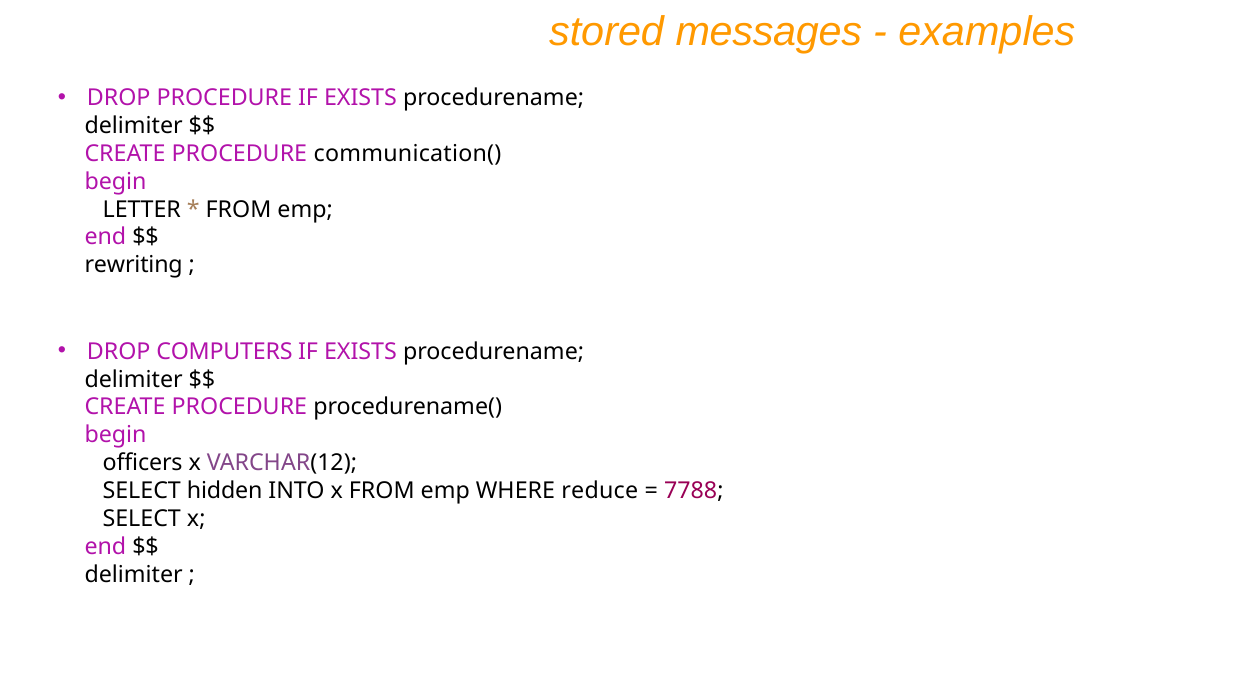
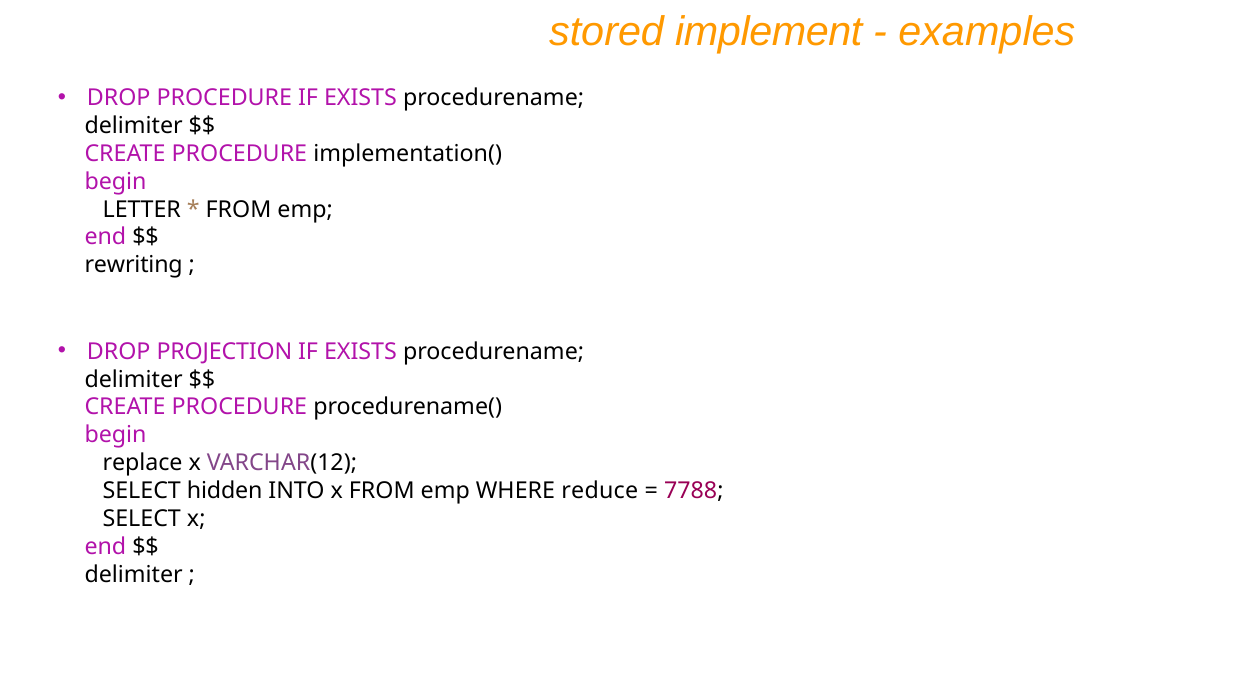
messages: messages -> implement
communication(: communication( -> implementation(
COMPUTERS: COMPUTERS -> PROJECTION
officers: officers -> replace
